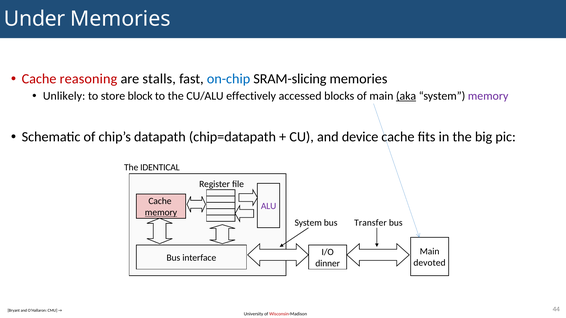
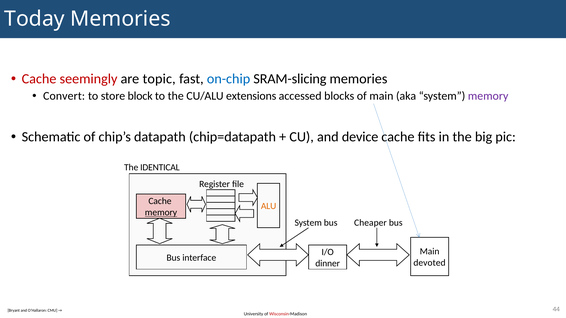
Under: Under -> Today
reasoning: reasoning -> seemingly
stalls: stalls -> topic
Unlikely: Unlikely -> Convert
effectively: effectively -> extensions
aka underline: present -> none
ALU colour: purple -> orange
Transfer: Transfer -> Cheaper
